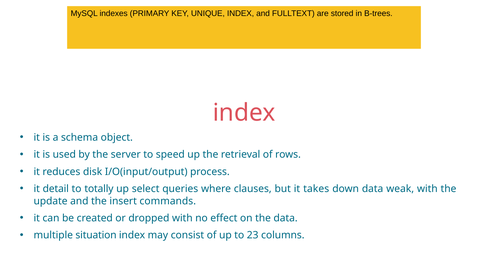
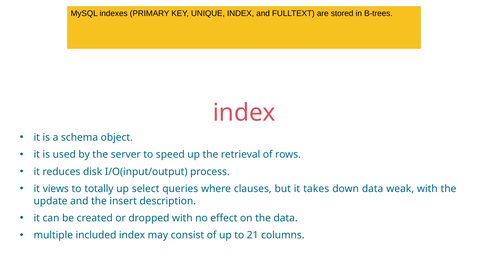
detail: detail -> views
commands: commands -> description
situation: situation -> included
23: 23 -> 21
